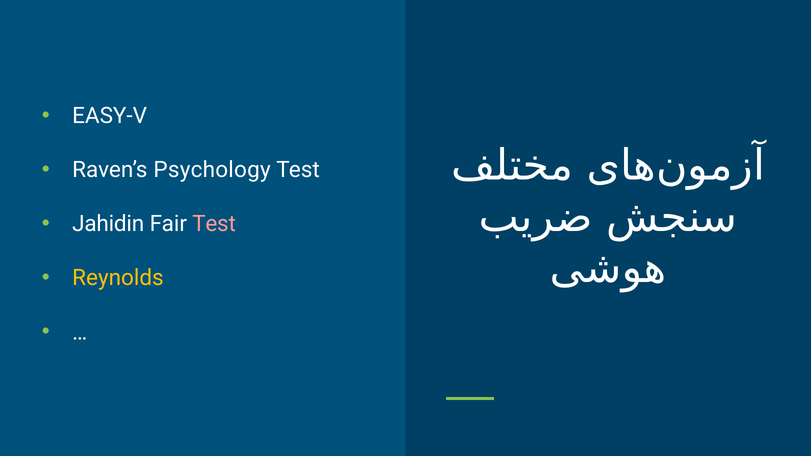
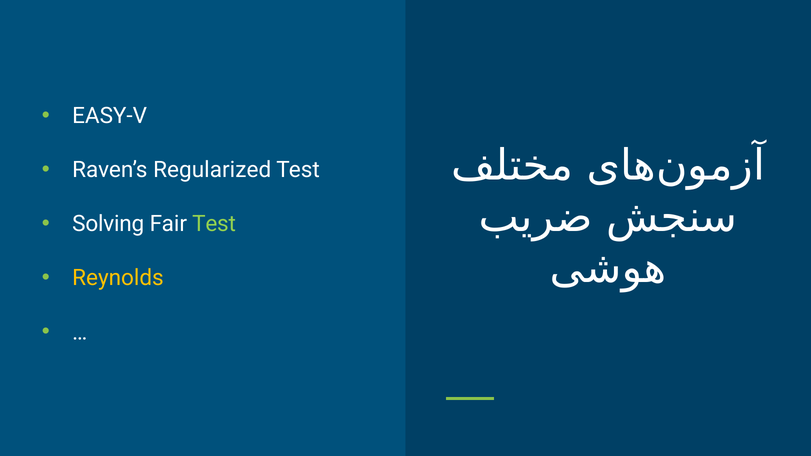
Psychology: Psychology -> Regularized
Jahidin: Jahidin -> Solving
Test at (214, 224) colour: pink -> light green
